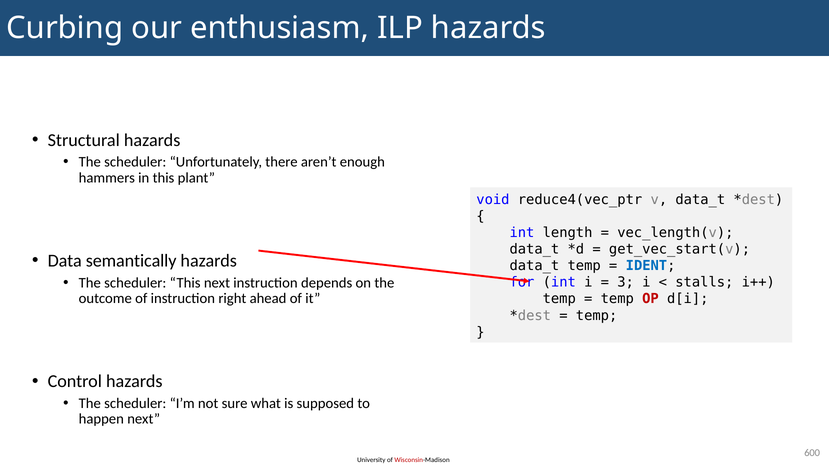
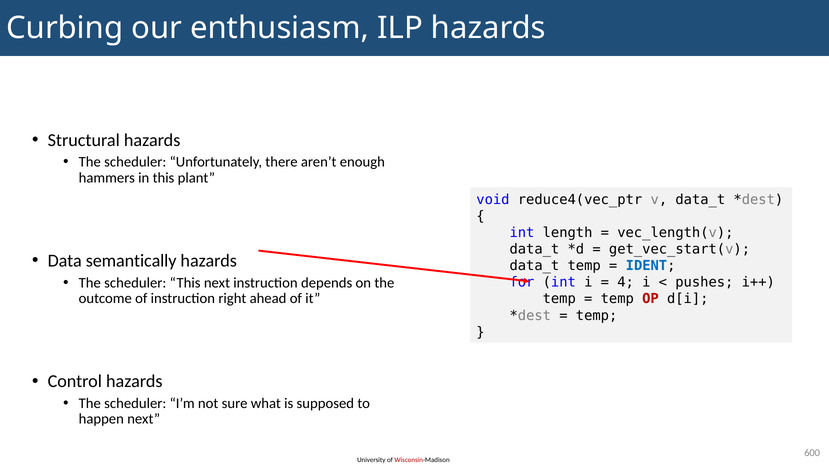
3: 3 -> 4
stalls: stalls -> pushes
